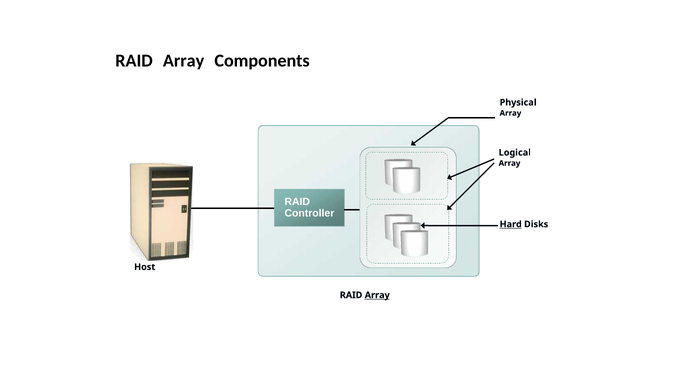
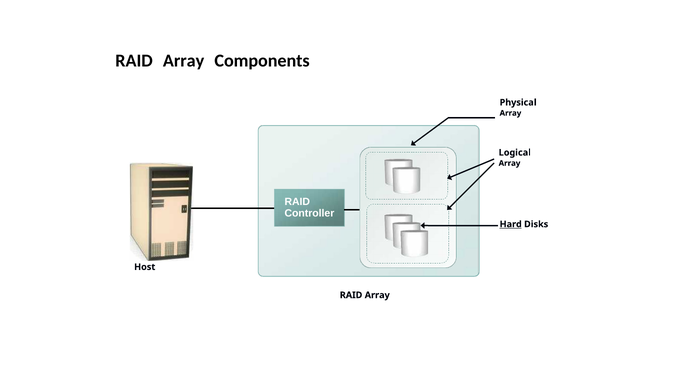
Array at (377, 295) underline: present -> none
